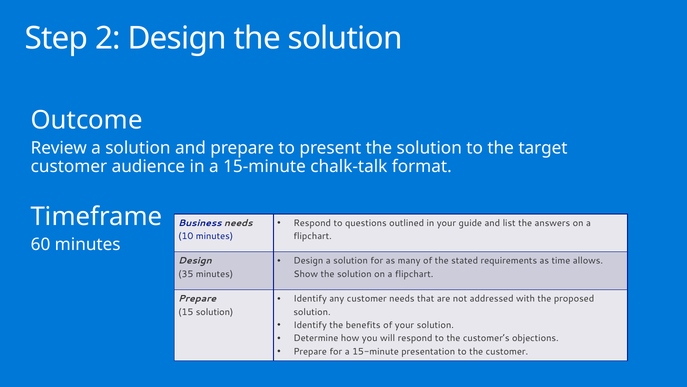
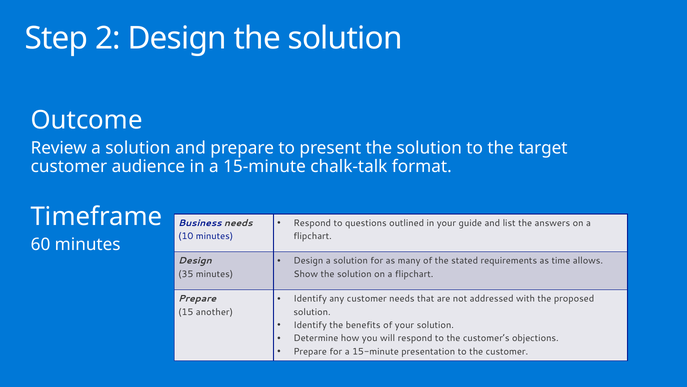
15 solution: solution -> another
